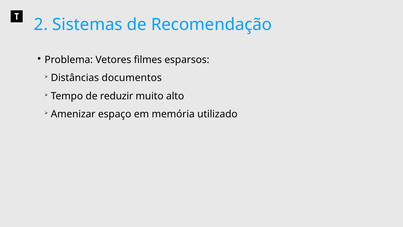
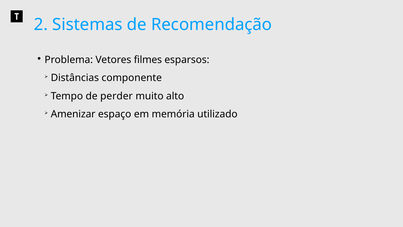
documentos: documentos -> componente
reduzir: reduzir -> perder
